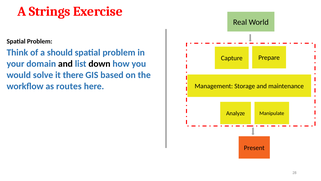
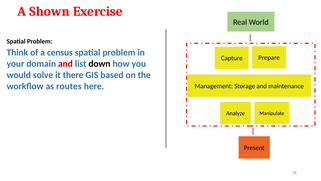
Strings: Strings -> Shown
should: should -> census
and at (65, 64) colour: black -> red
